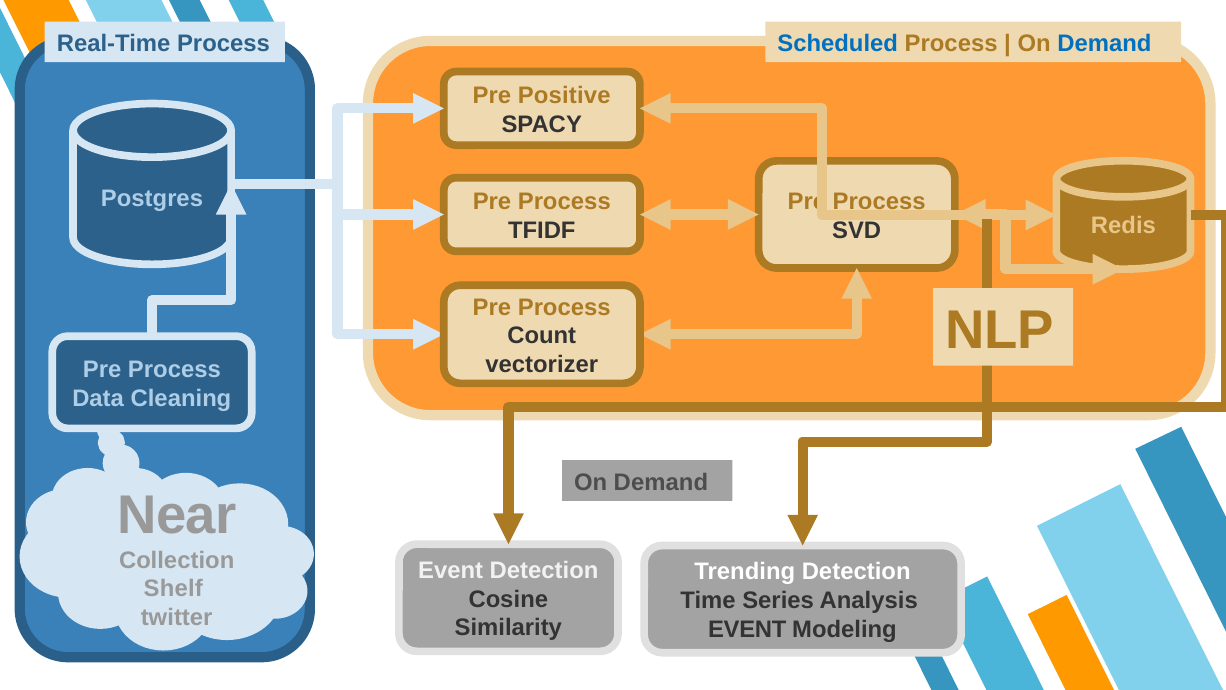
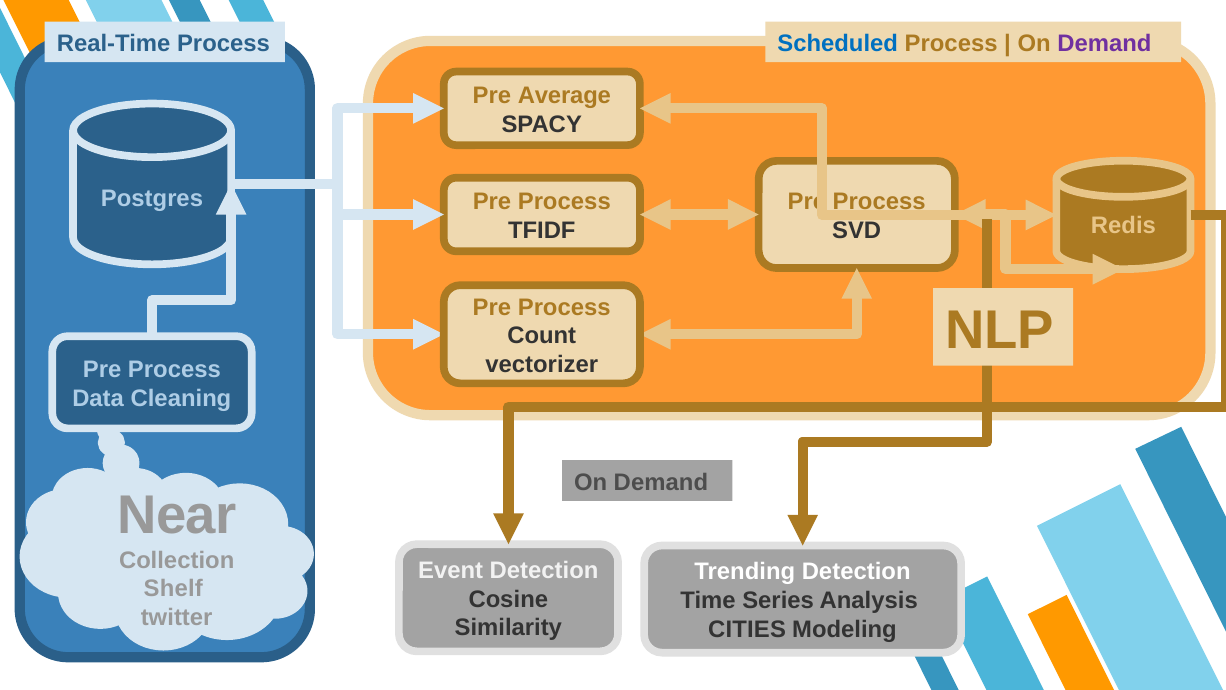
Demand at (1104, 44) colour: blue -> purple
Positive: Positive -> Average
EVENT at (747, 629): EVENT -> CITIES
